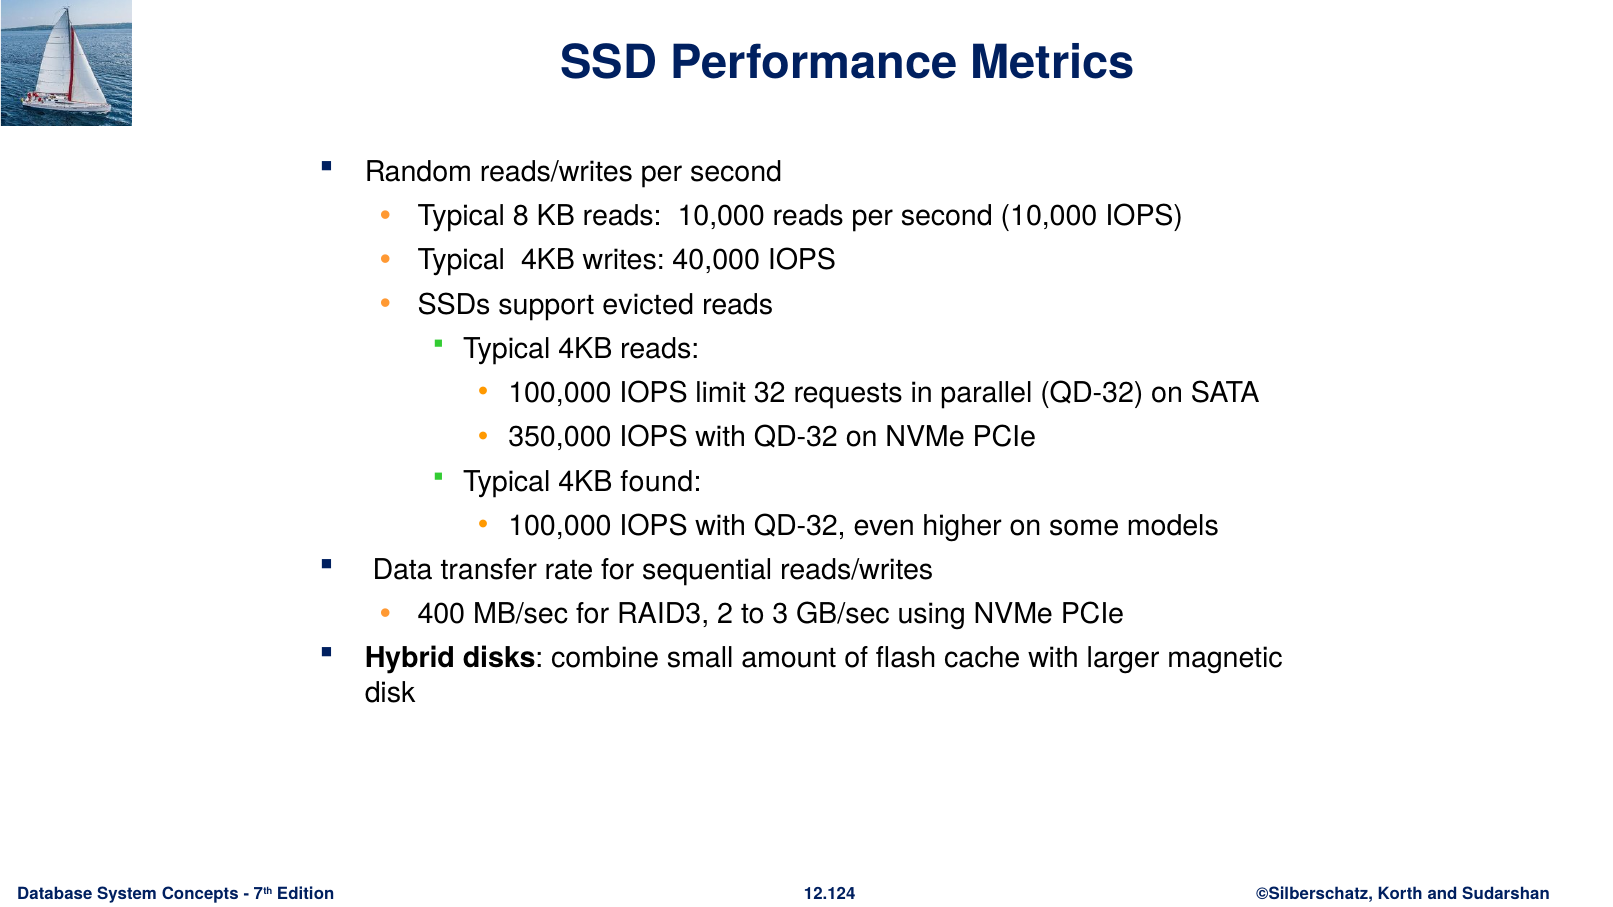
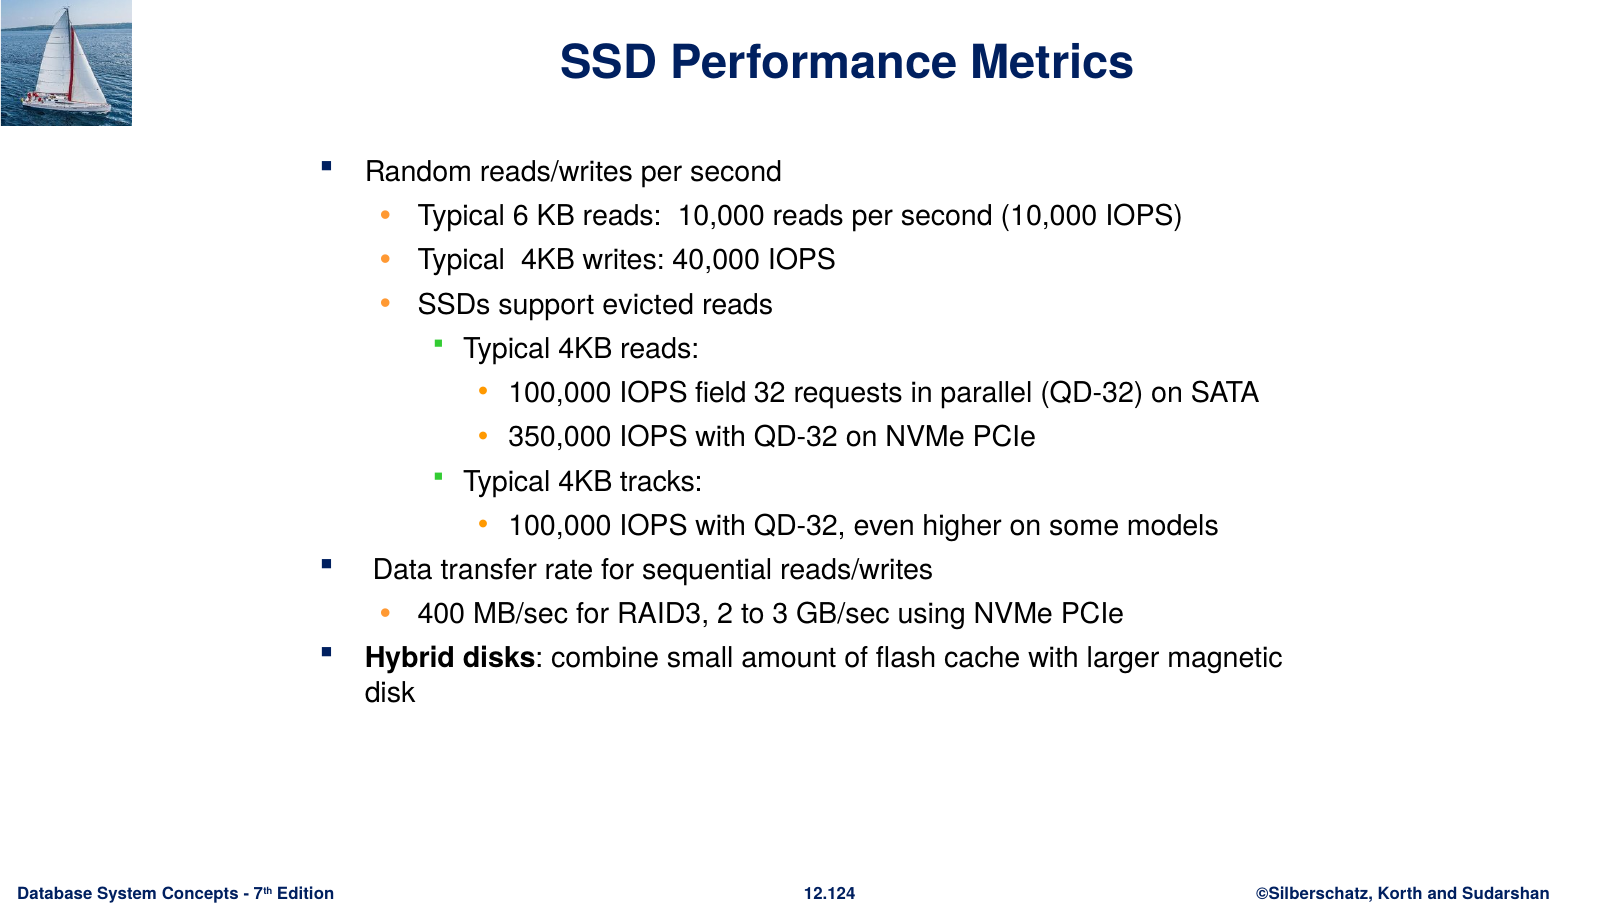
8: 8 -> 6
limit: limit -> field
found: found -> tracks
